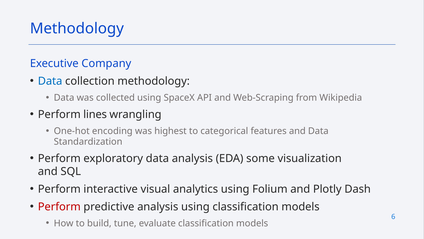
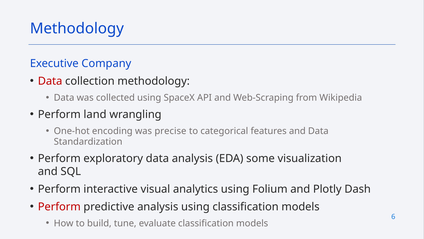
Data at (50, 81) colour: blue -> red
lines: lines -> land
highest: highest -> precise
